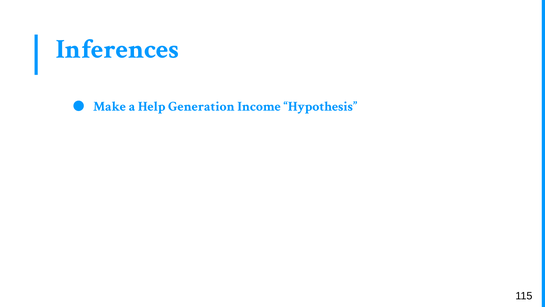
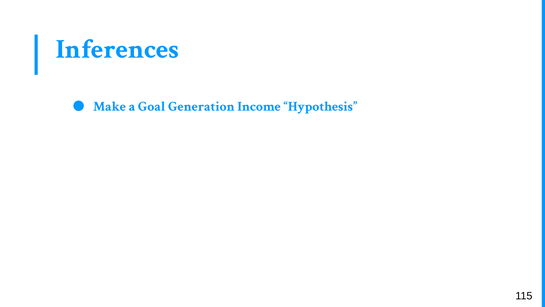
Help: Help -> Goal
